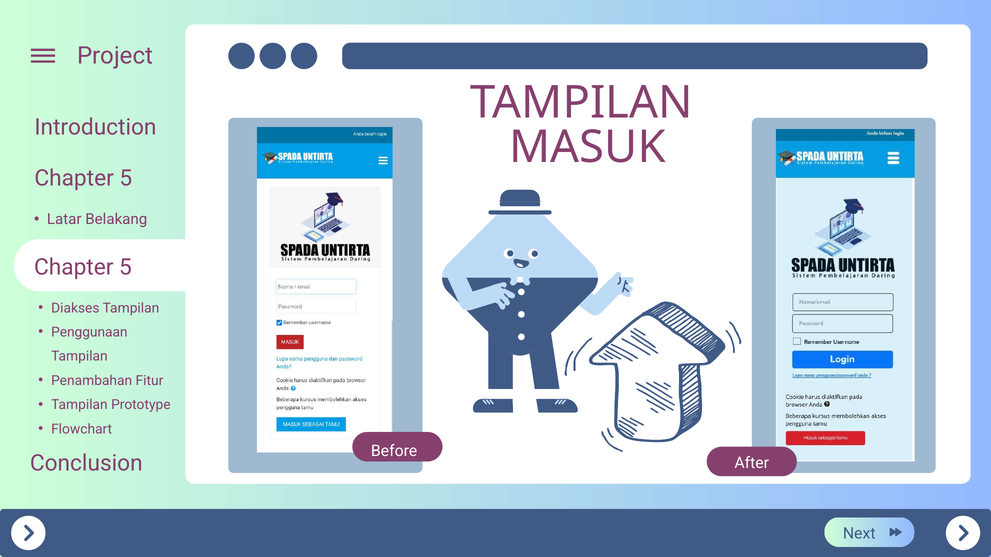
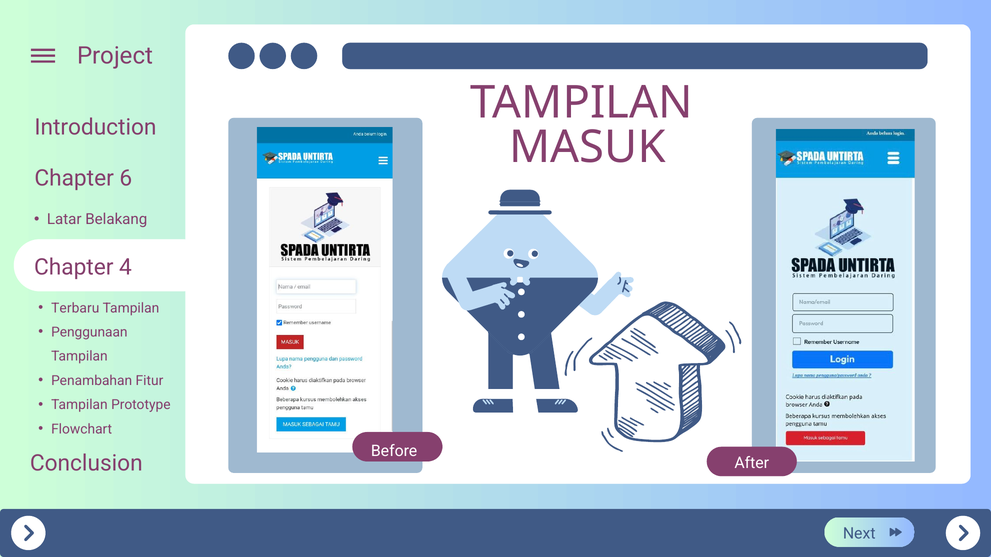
5 at (126, 178): 5 -> 6
5 at (125, 267): 5 -> 4
Diakses: Diakses -> Terbaru
